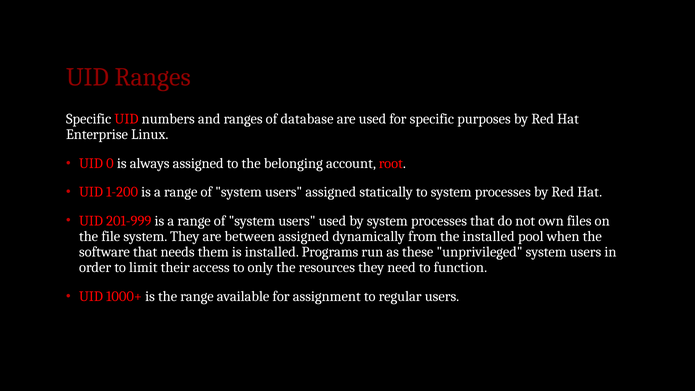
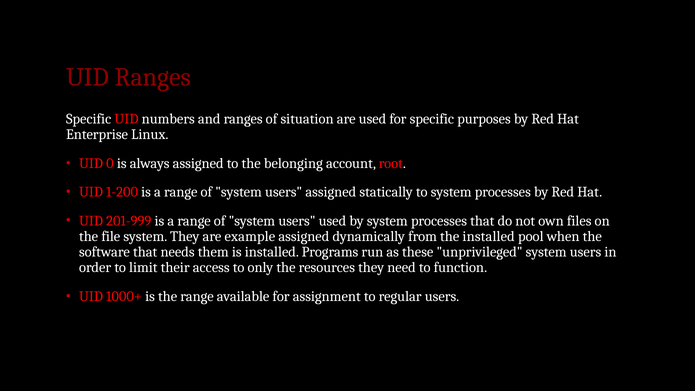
database: database -> situation
between: between -> example
